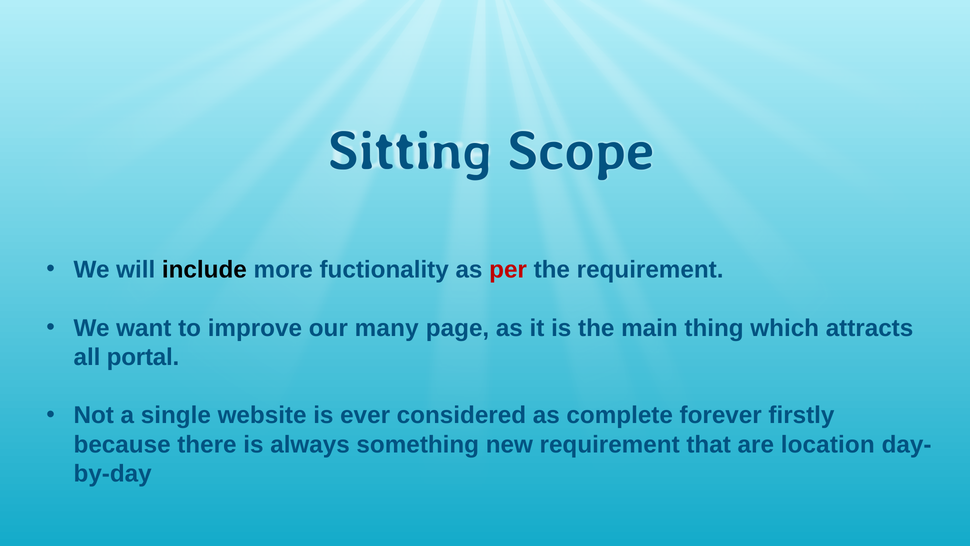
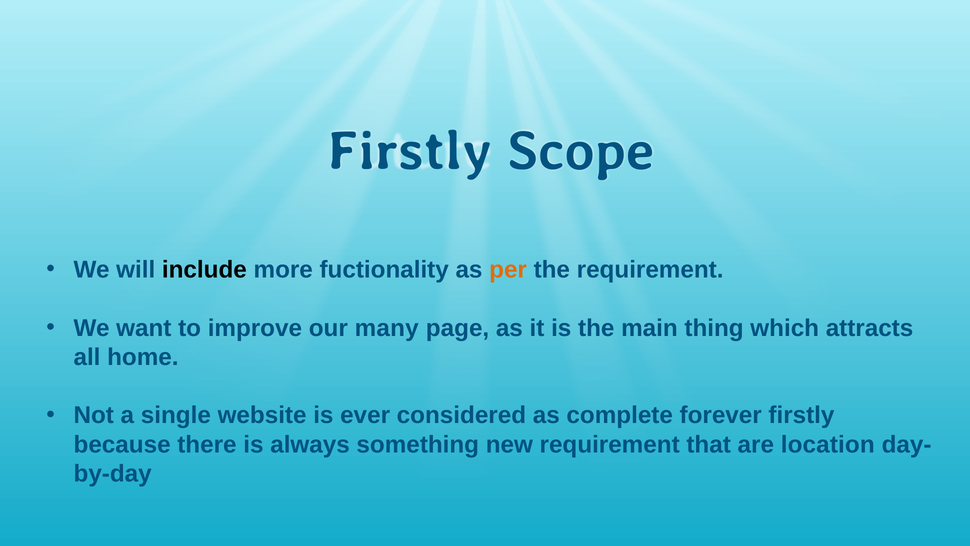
Sitting at (410, 151): Sitting -> Firstly
per colour: red -> orange
portal: portal -> home
